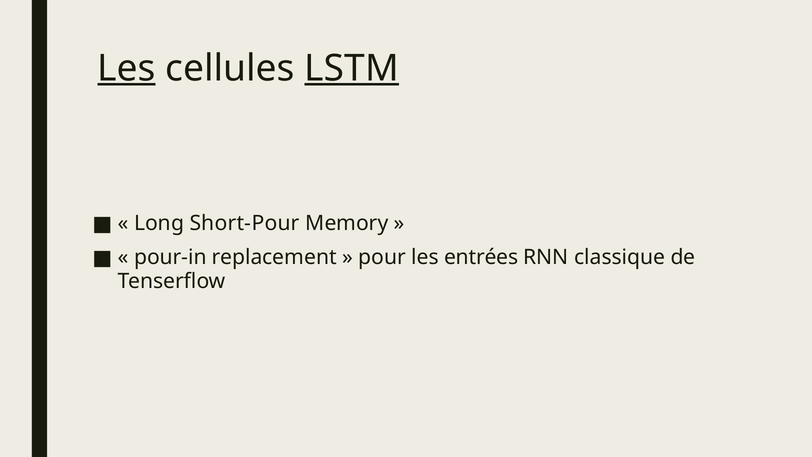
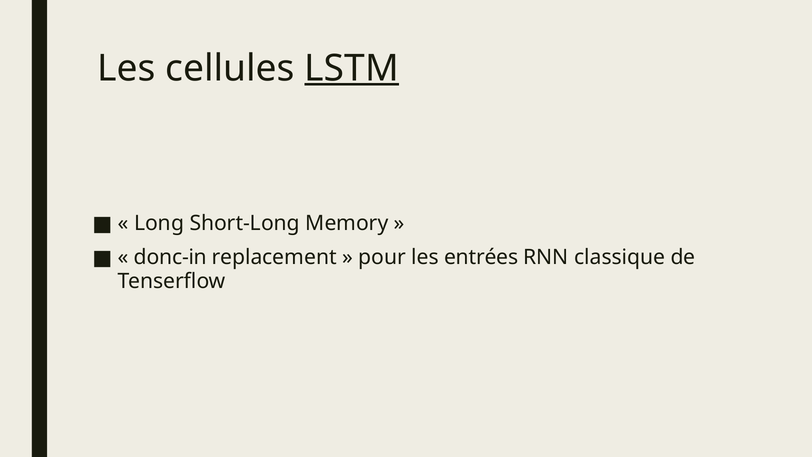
Les at (127, 68) underline: present -> none
Short-Pour: Short-Pour -> Short-Long
pour-in: pour-in -> donc-in
